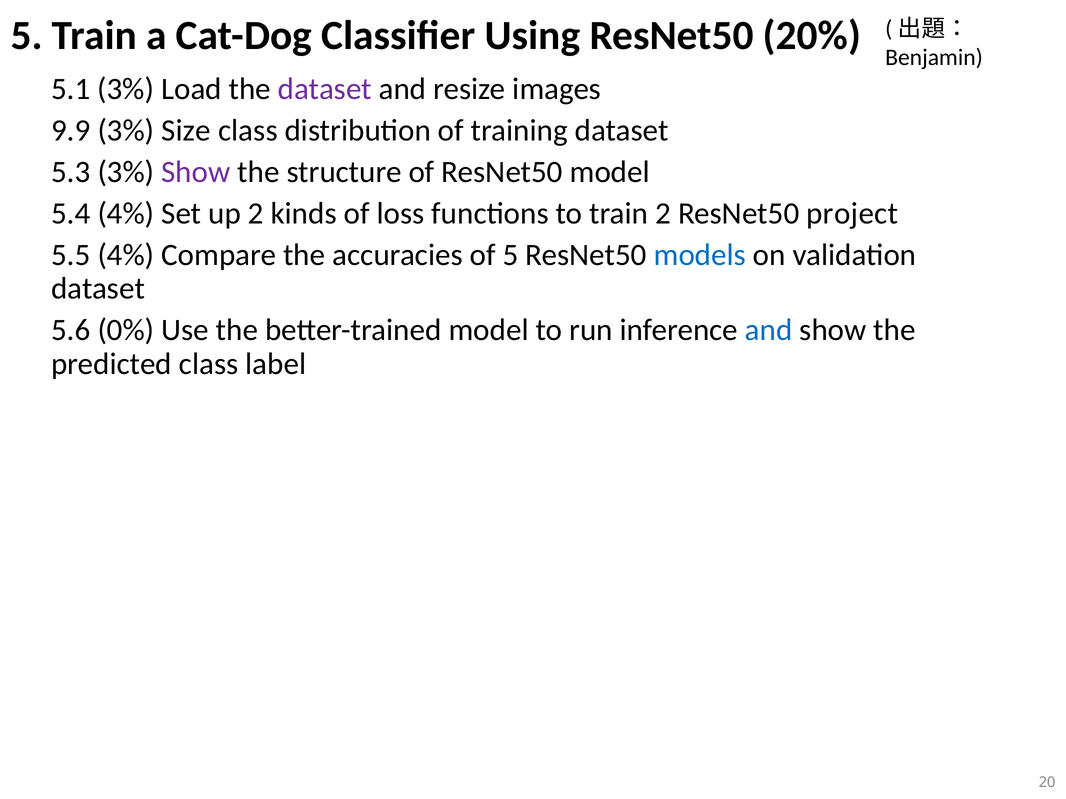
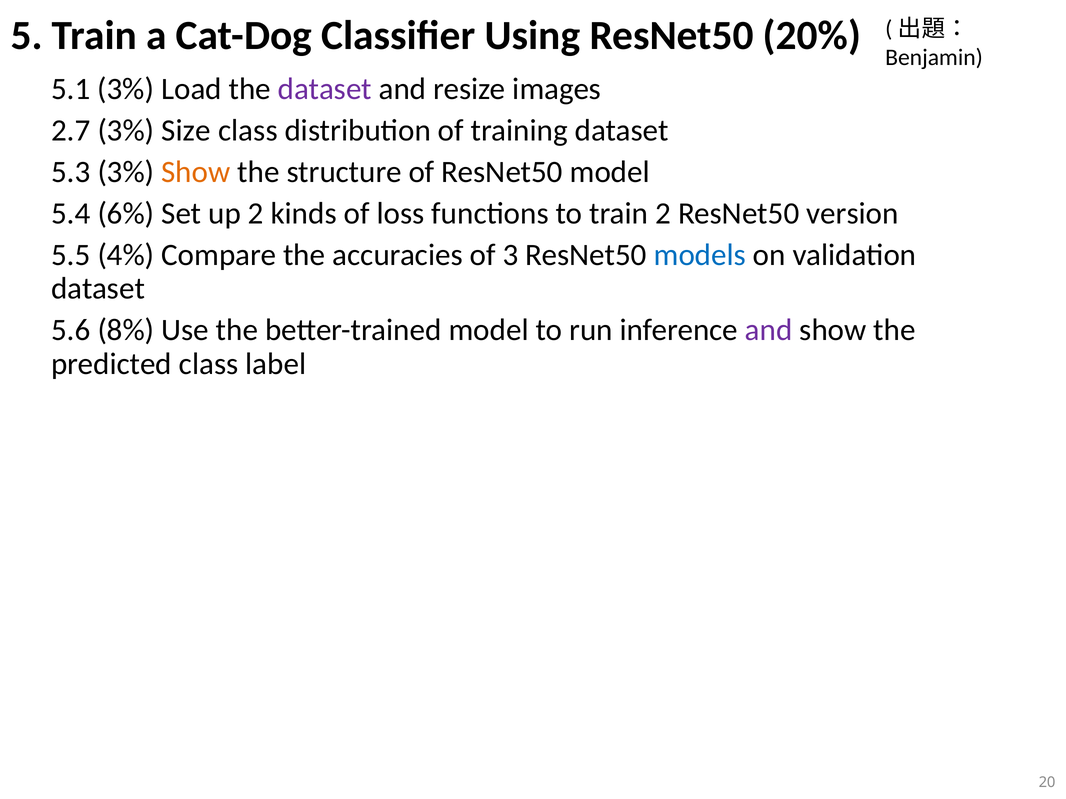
9.9: 9.9 -> 2.7
Show at (196, 172) colour: purple -> orange
5.4 4%: 4% -> 6%
project: project -> version
of 5: 5 -> 3
0%: 0% -> 8%
and at (769, 330) colour: blue -> purple
